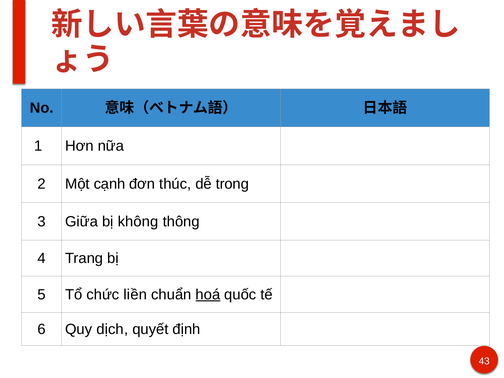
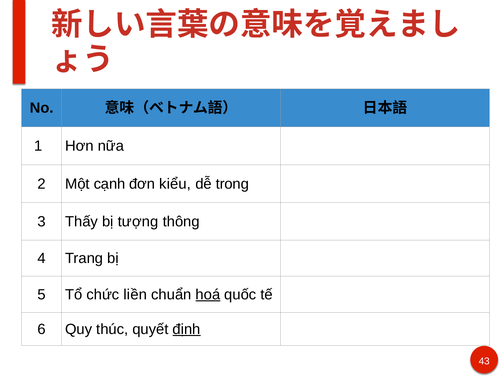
thúc: thúc -> kiểu
Giữa: Giữa -> Thấy
không: không -> tượng
dịch: dịch -> thúc
định underline: none -> present
